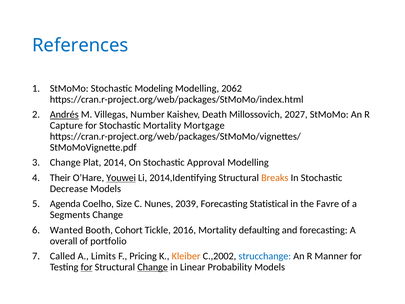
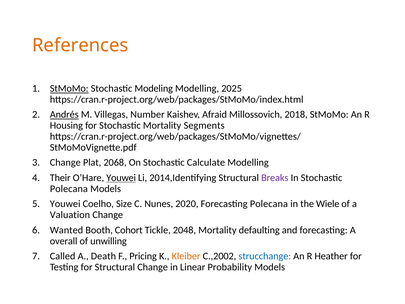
References colour: blue -> orange
StMoMo at (69, 88) underline: none -> present
2062: 2062 -> 2025
Death: Death -> Afraid
2027: 2027 -> 2018
Capture: Capture -> Housing
Mortgage: Mortgage -> Segments
2014: 2014 -> 2068
Approval: Approval -> Calculate
Breaks colour: orange -> purple
Decrease at (69, 189): Decrease -> Polecana
Agenda at (65, 204): Agenda -> Youwei
2039: 2039 -> 2020
Forecasting Statistical: Statistical -> Polecana
Favre: Favre -> Wiele
Segments: Segments -> Valuation
2016: 2016 -> 2048
portfolio: portfolio -> unwilling
Limits: Limits -> Death
Manner: Manner -> Heather
for at (87, 267) underline: present -> none
Change at (153, 267) underline: present -> none
